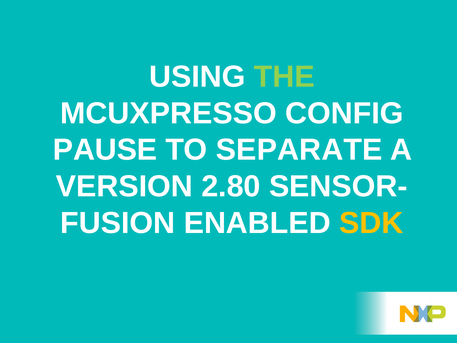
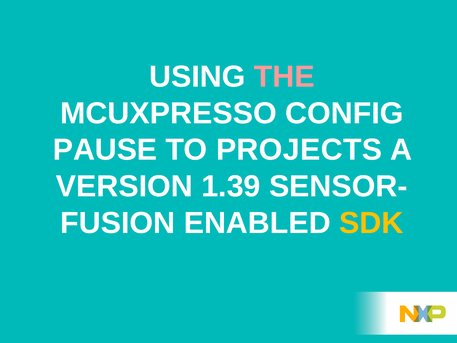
THE colour: light green -> pink
SEPARATE: SEPARATE -> PROJECTS
2.80: 2.80 -> 1.39
